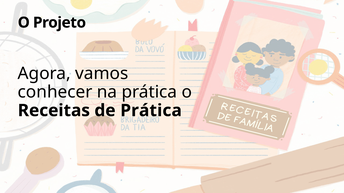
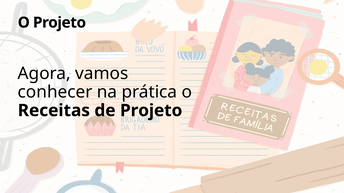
de Prática: Prática -> Projeto
